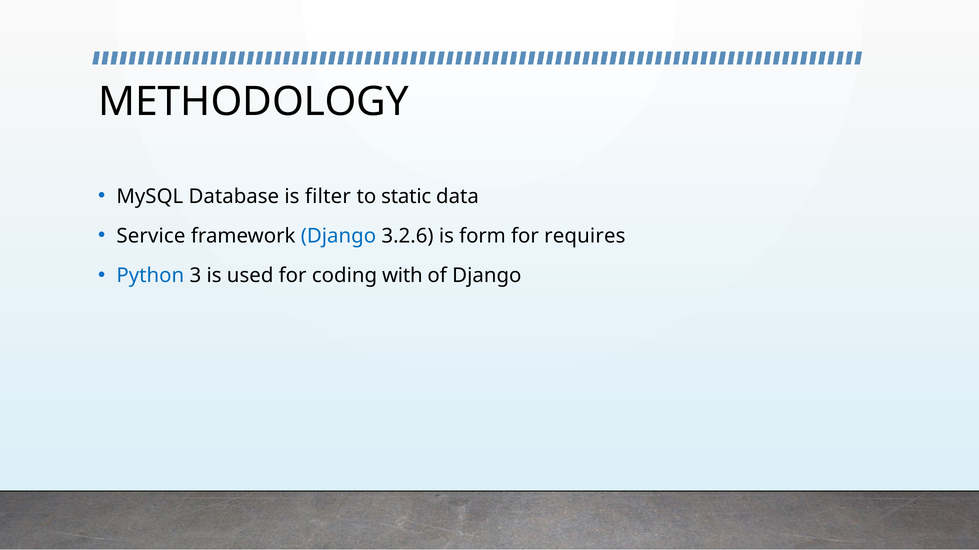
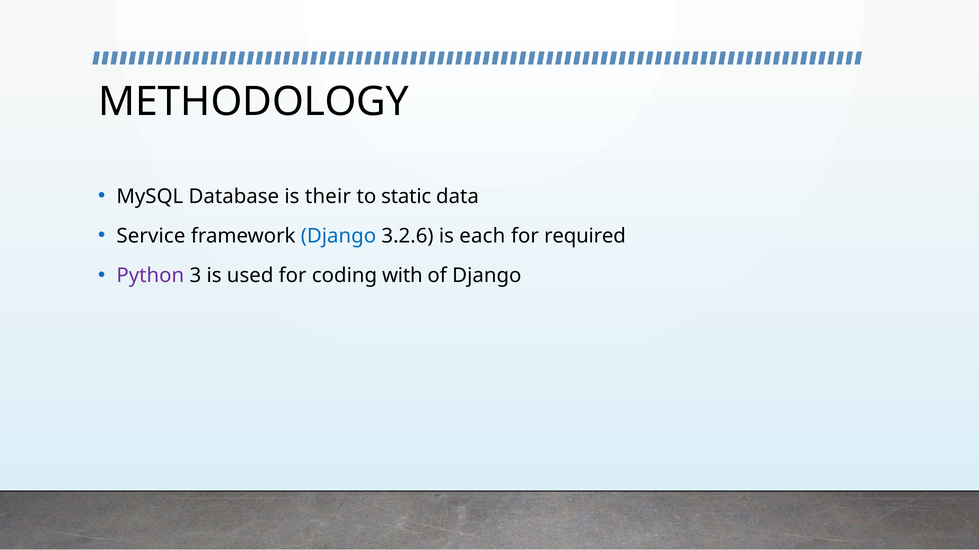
filter: filter -> their
form: form -> each
requires: requires -> required
Python colour: blue -> purple
